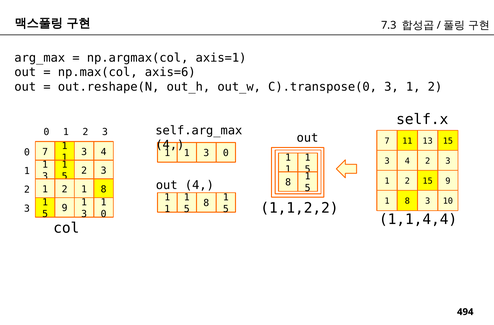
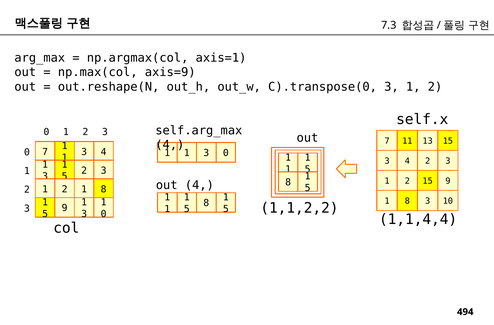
axis=6: axis=6 -> axis=9
